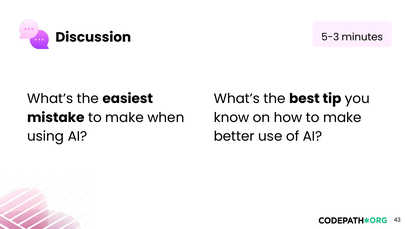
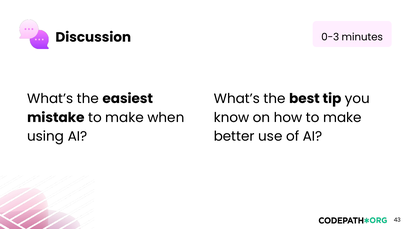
5-3: 5-3 -> 0-3
